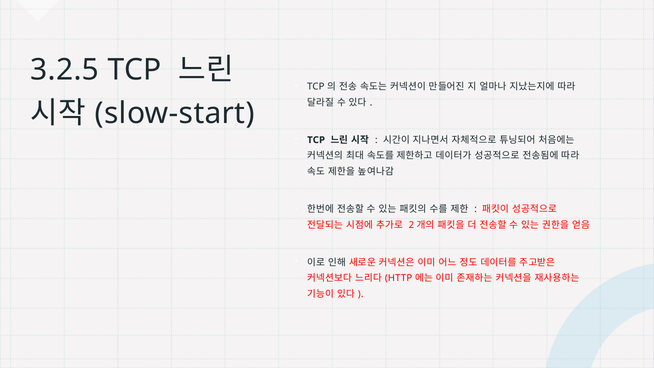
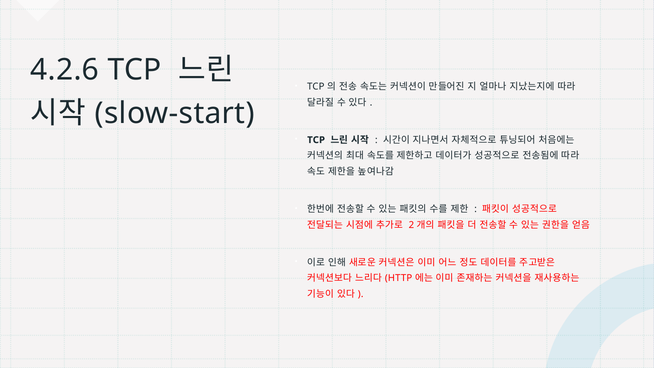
3.2.5: 3.2.5 -> 4.2.6
